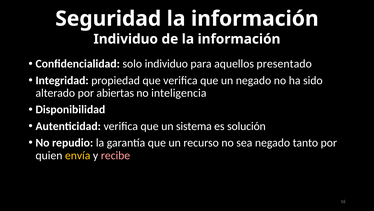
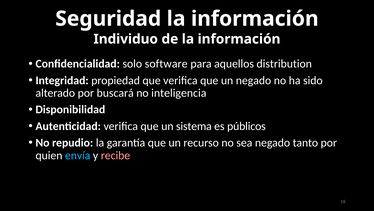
solo individuo: individuo -> software
presentado: presentado -> distribution
abiertas: abiertas -> buscará
solución: solución -> públicos
envía colour: yellow -> light blue
